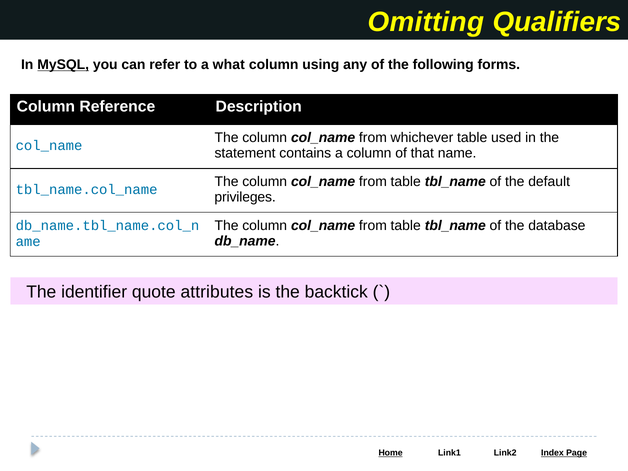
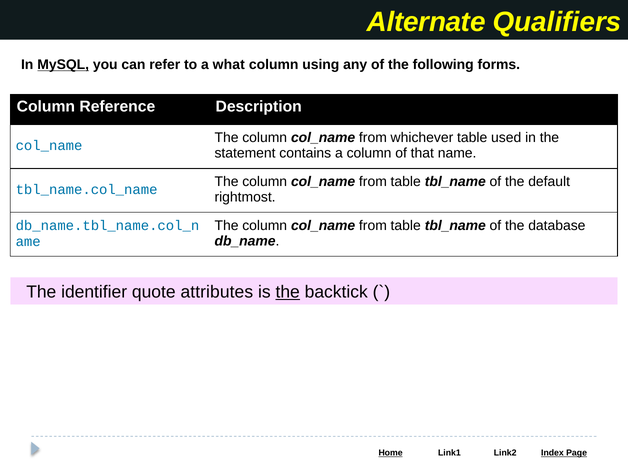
Omitting: Omitting -> Alternate
privileges: privileges -> rightmost
the at (288, 292) underline: none -> present
